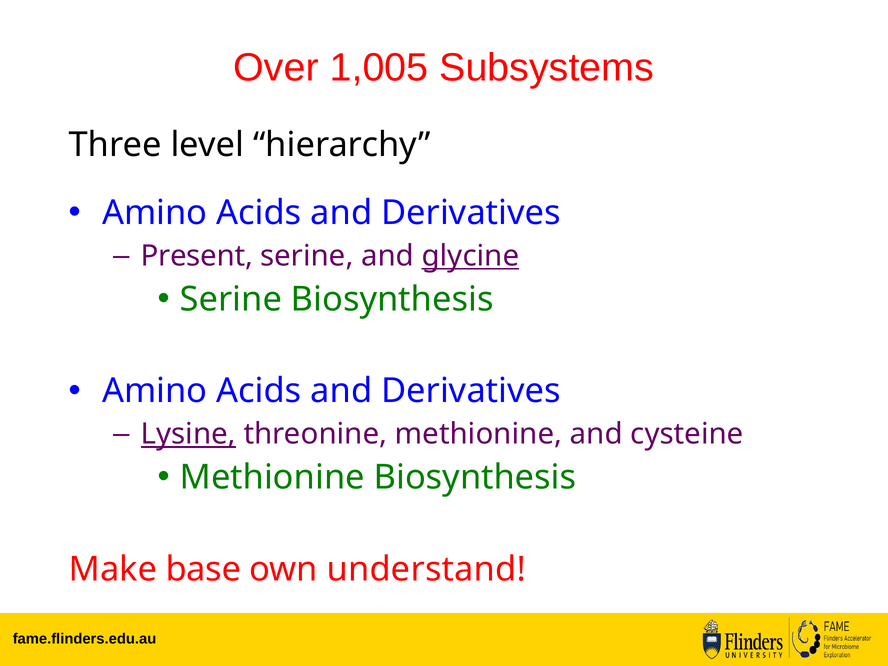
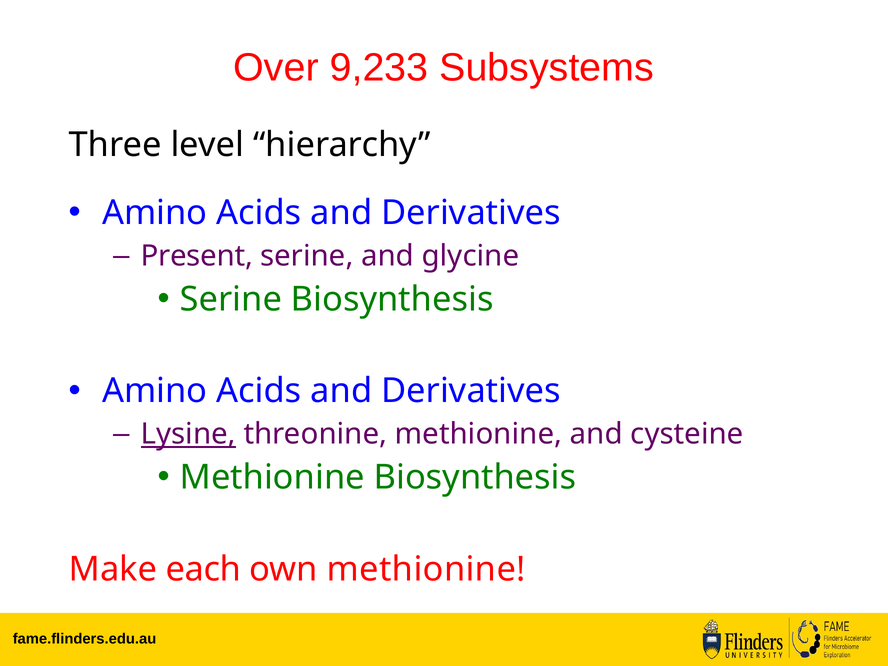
1,005: 1,005 -> 9,233
glycine underline: present -> none
base: base -> each
own understand: understand -> methionine
